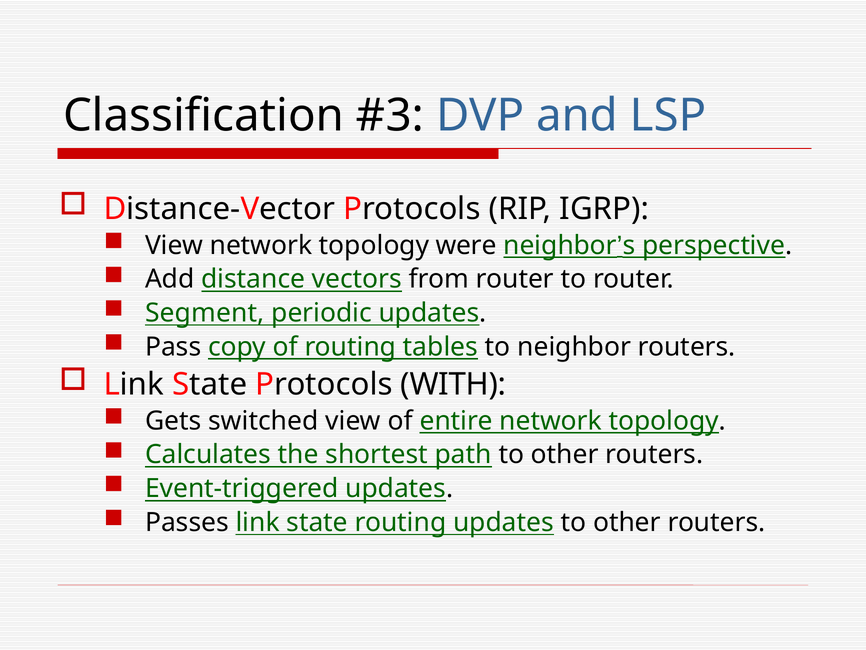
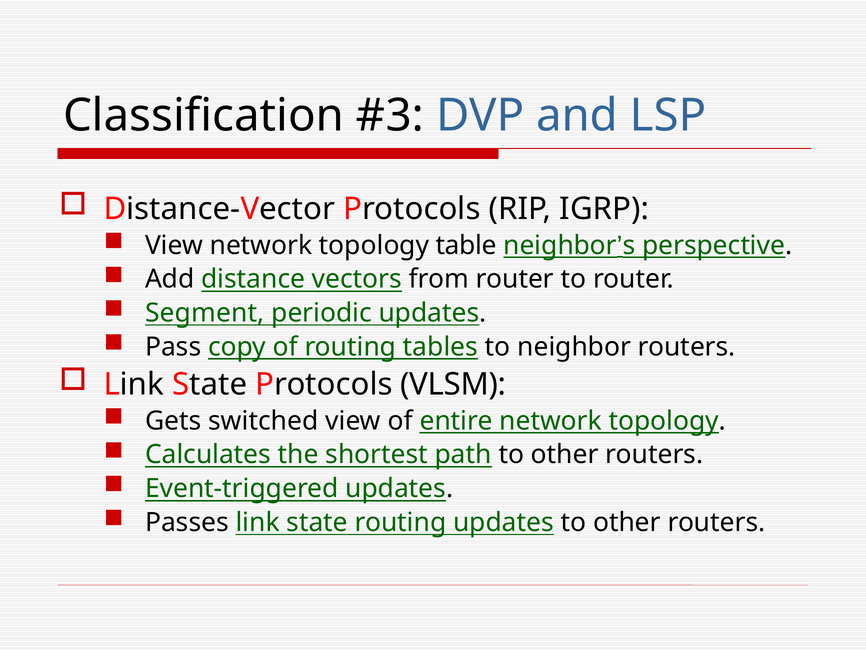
were: were -> table
WITH: WITH -> VLSM
